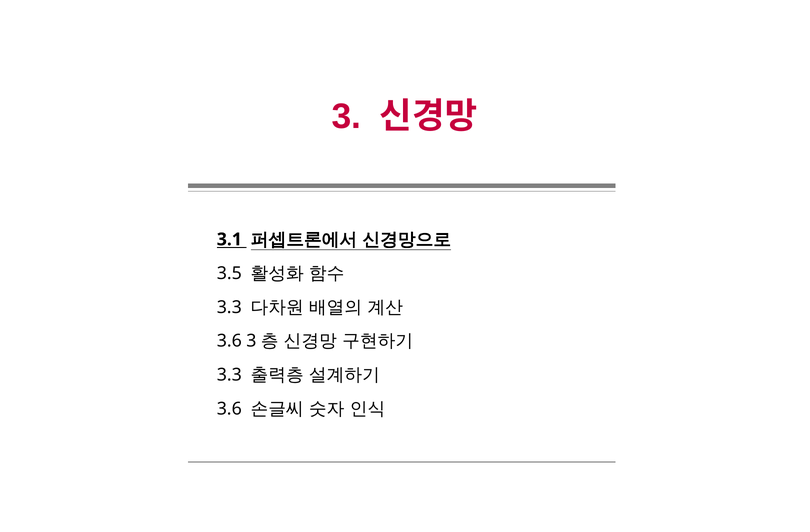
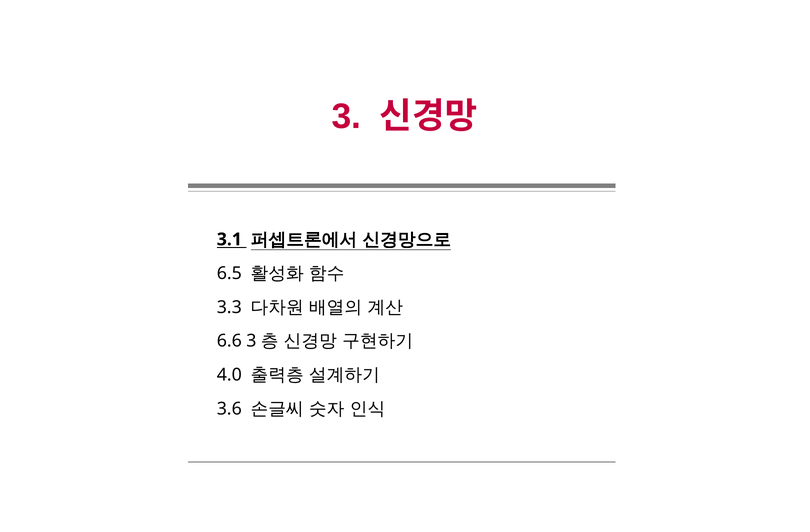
3.5: 3.5 -> 6.5
3.6 at (229, 341): 3.6 -> 6.6
3.3 at (229, 375): 3.3 -> 4.0
